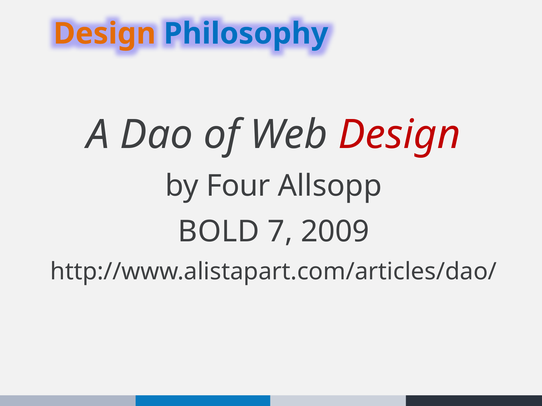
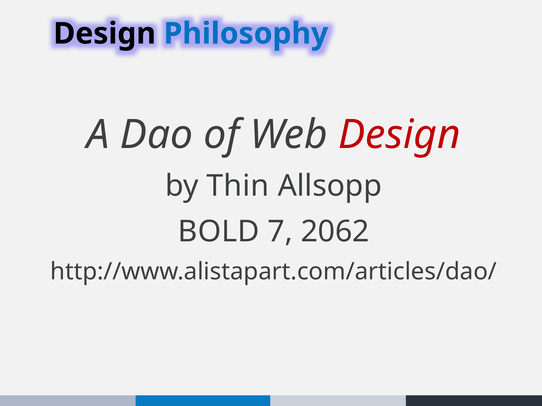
Design at (105, 34) colour: orange -> black
Four: Four -> Thin
2009: 2009 -> 2062
